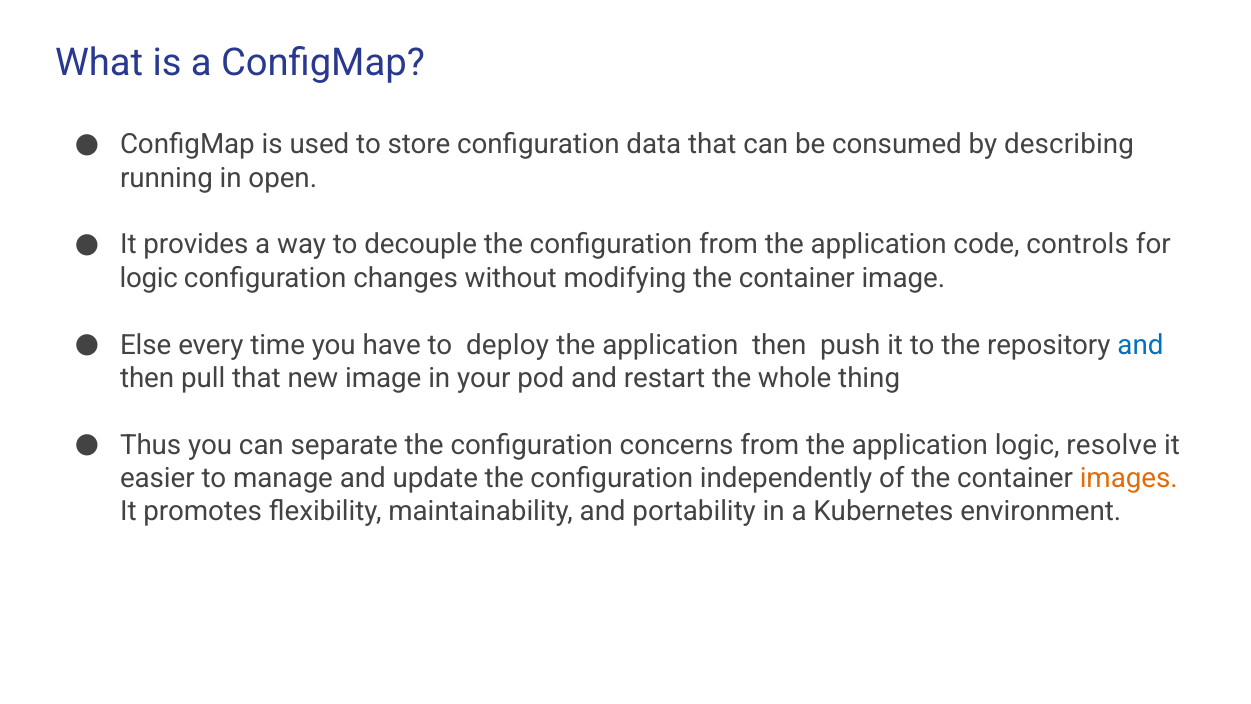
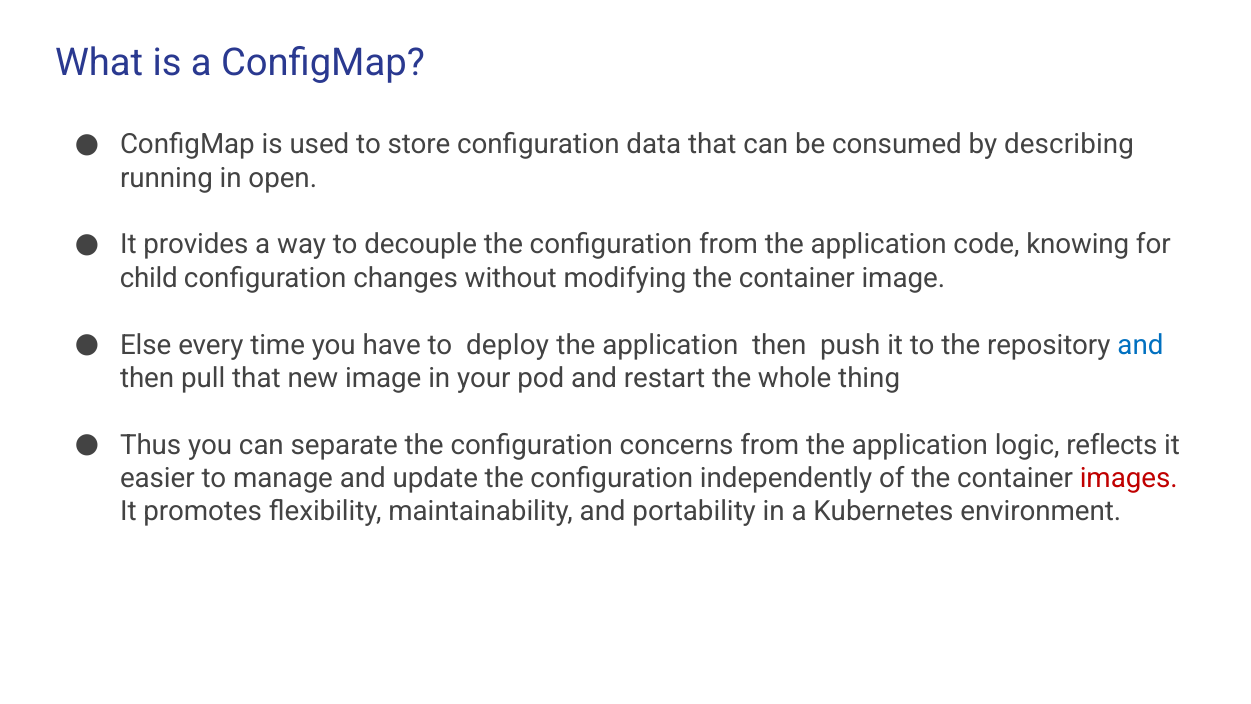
controls: controls -> knowing
logic at (149, 278): logic -> child
resolve: resolve -> reflects
images colour: orange -> red
